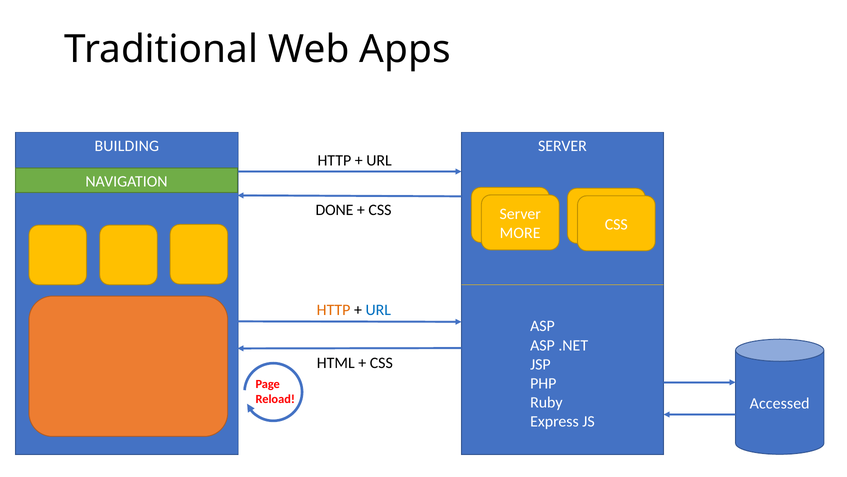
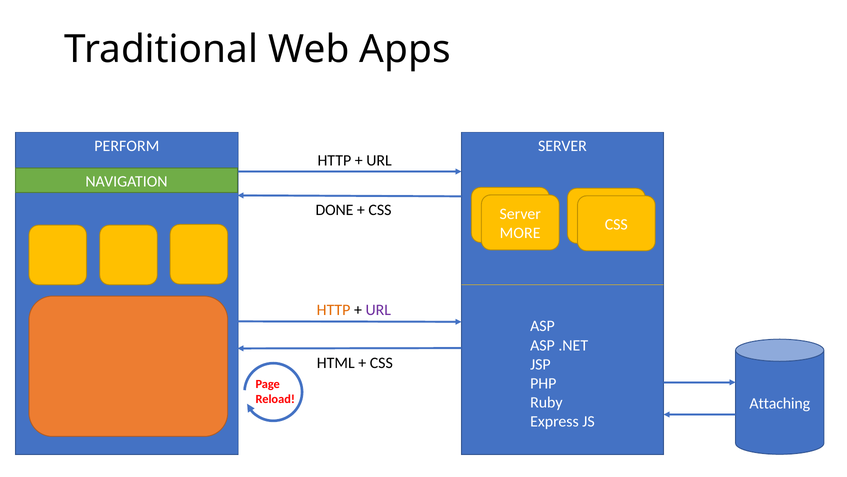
BUILDING: BUILDING -> PERFORM
URL at (378, 310) colour: blue -> purple
Accessed: Accessed -> Attaching
